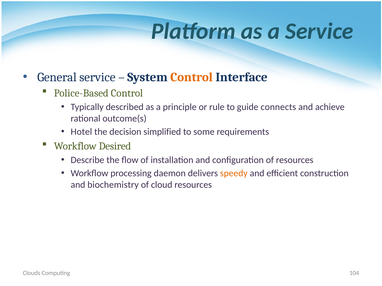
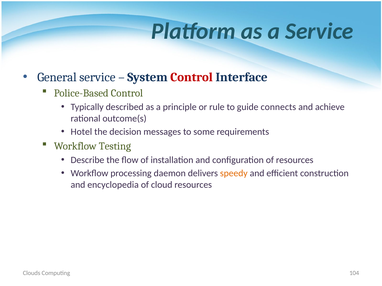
Control at (192, 77) colour: orange -> red
simplified: simplified -> messages
Desired: Desired -> Testing
biochemistry: biochemistry -> encyclopedia
